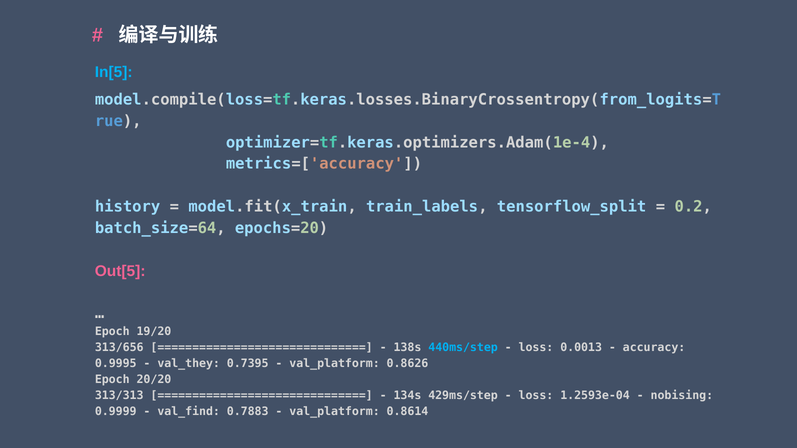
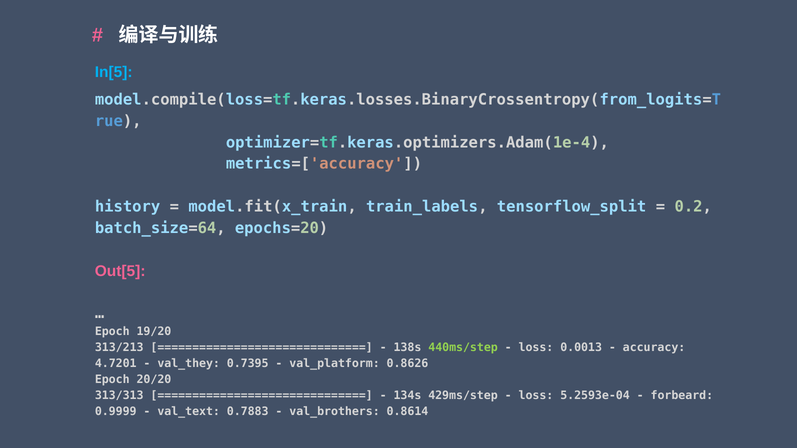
313/656: 313/656 -> 313/213
440ms/step colour: light blue -> light green
0.9995: 0.9995 -> 4.7201
1.2593e-04: 1.2593e-04 -> 5.2593e-04
nobising: nobising -> forbeard
val_find: val_find -> val_text
val_platform at (335, 412): val_platform -> val_brothers
